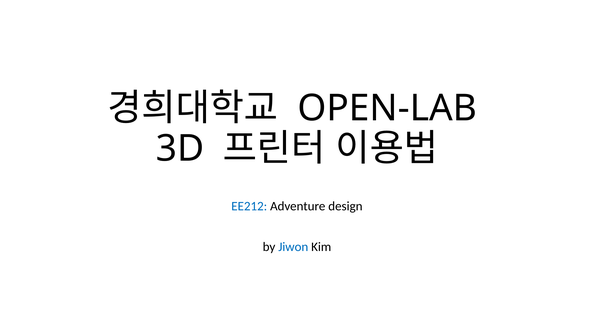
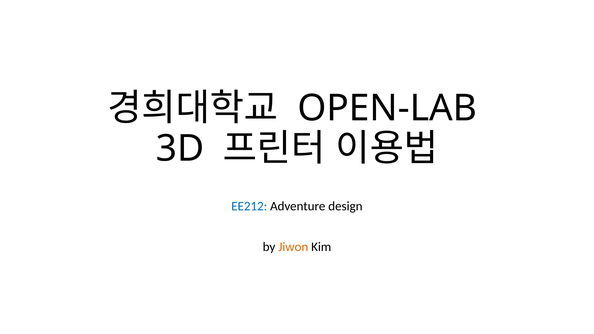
Jiwon colour: blue -> orange
